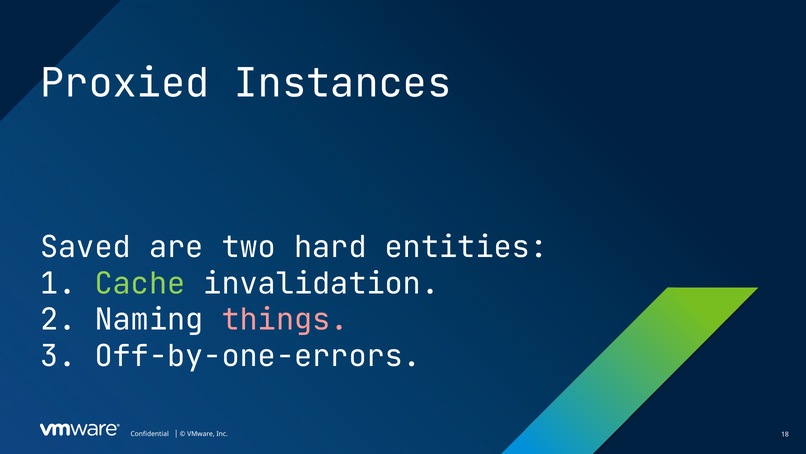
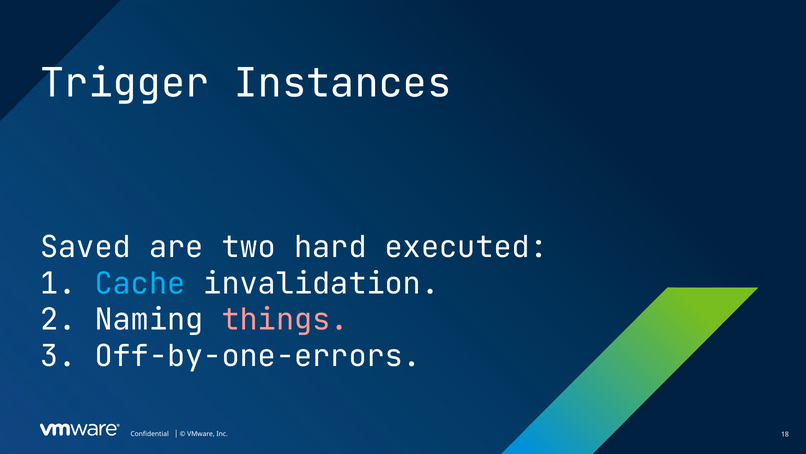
Proxied: Proxied -> Trigger
entities: entities -> executed
Cache colour: light green -> light blue
